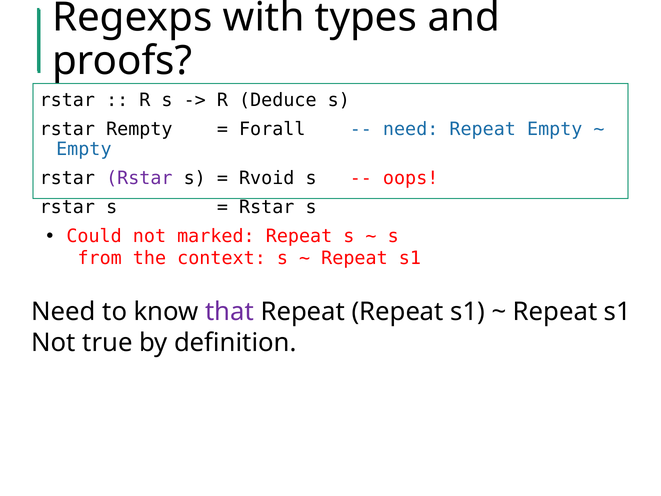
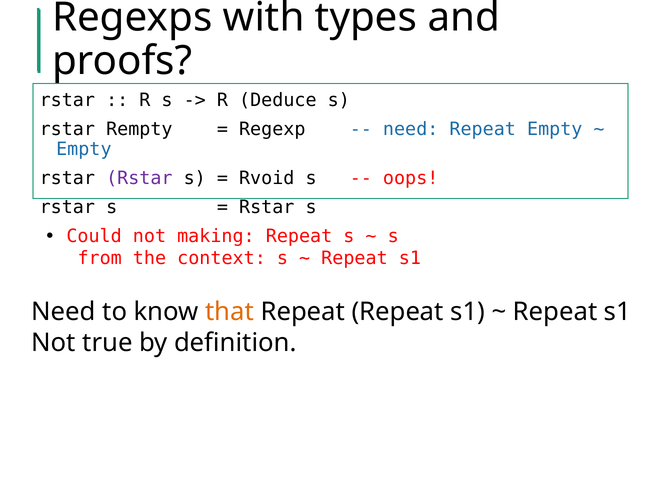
Forall: Forall -> Regexp
marked: marked -> making
that colour: purple -> orange
